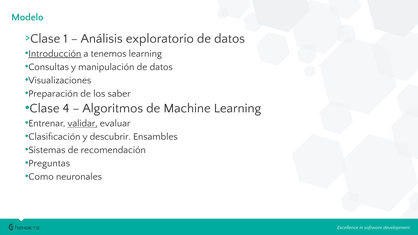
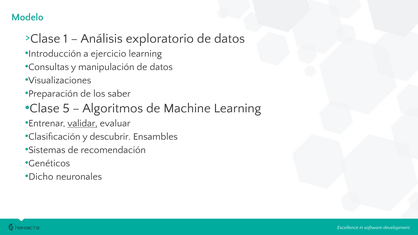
Introducción underline: present -> none
tenemos: tenemos -> ejercicio
4: 4 -> 5
Preguntas: Preguntas -> Genéticos
Como: Como -> Dicho
